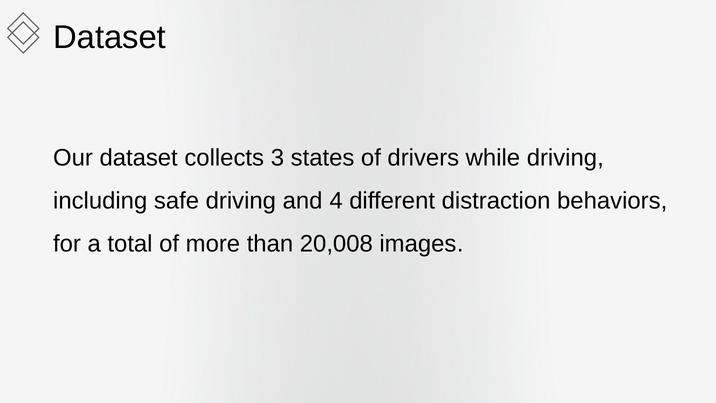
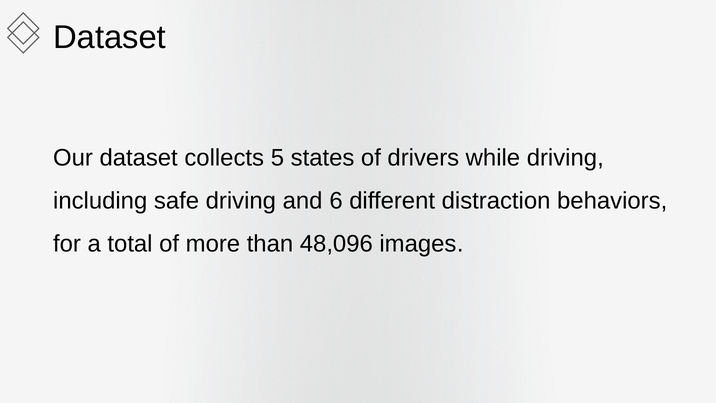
3: 3 -> 5
4: 4 -> 6
20,008: 20,008 -> 48,096
